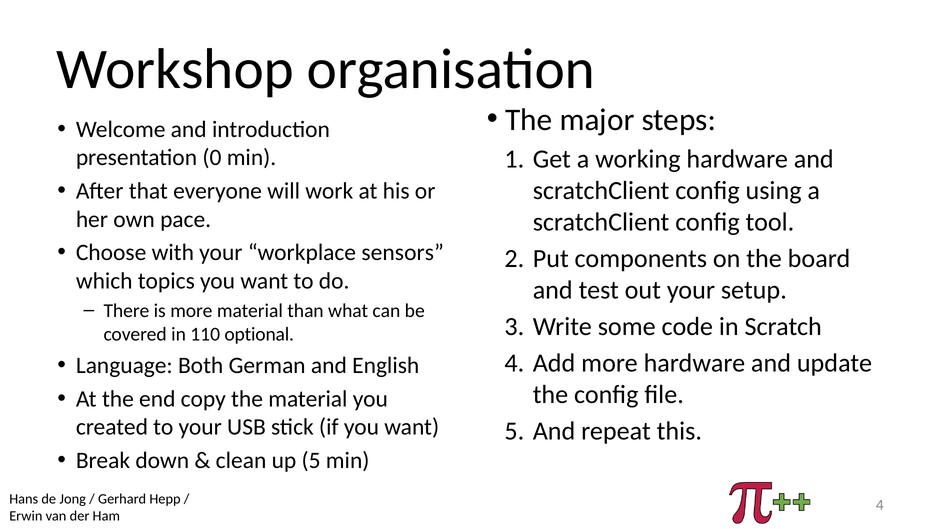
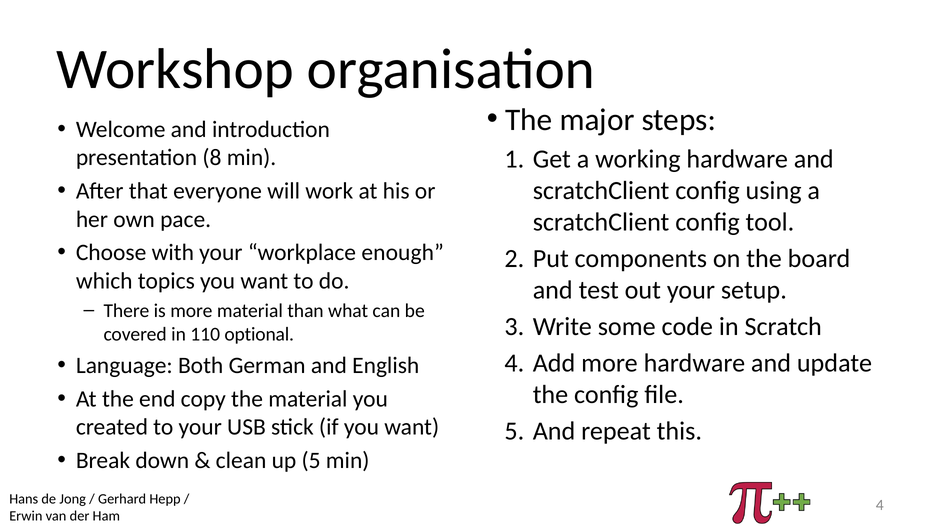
0: 0 -> 8
sensors: sensors -> enough
